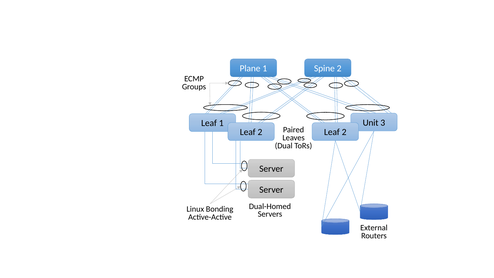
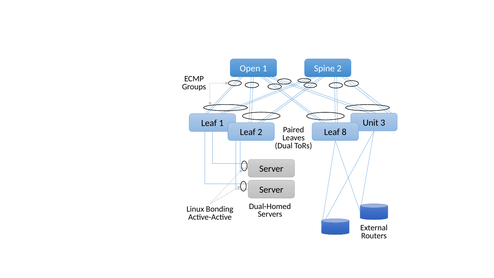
Plane: Plane -> Open
2 at (344, 132): 2 -> 8
